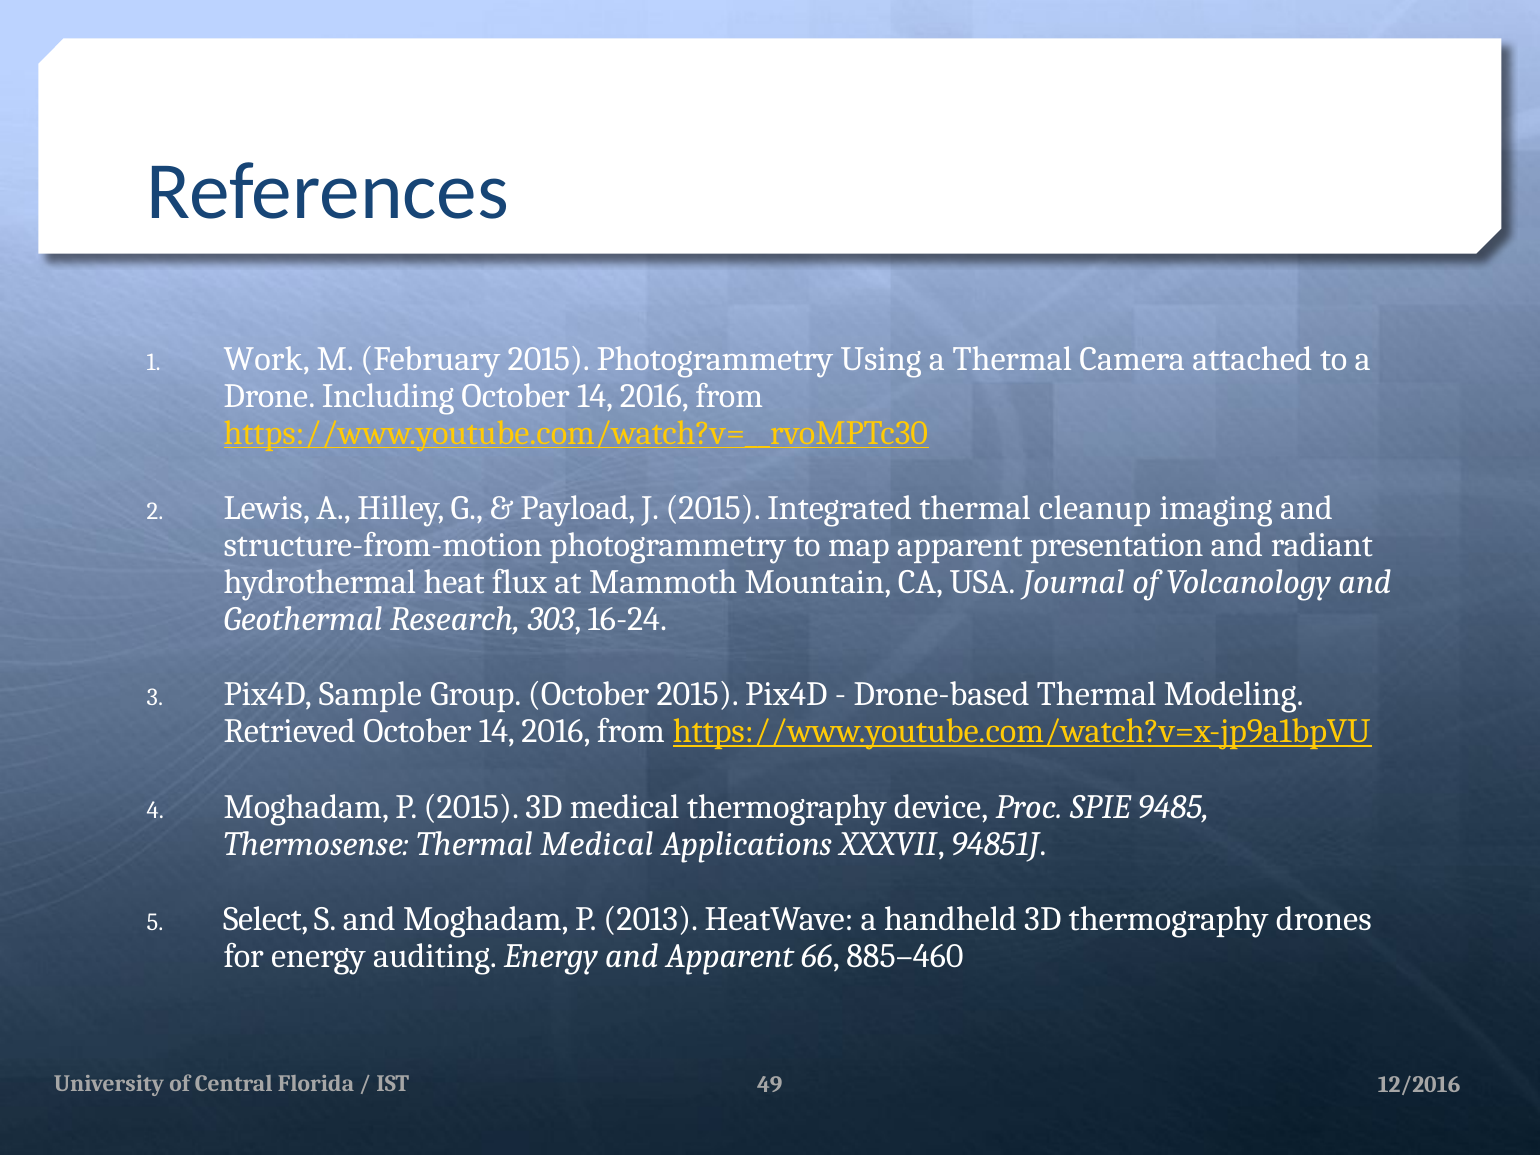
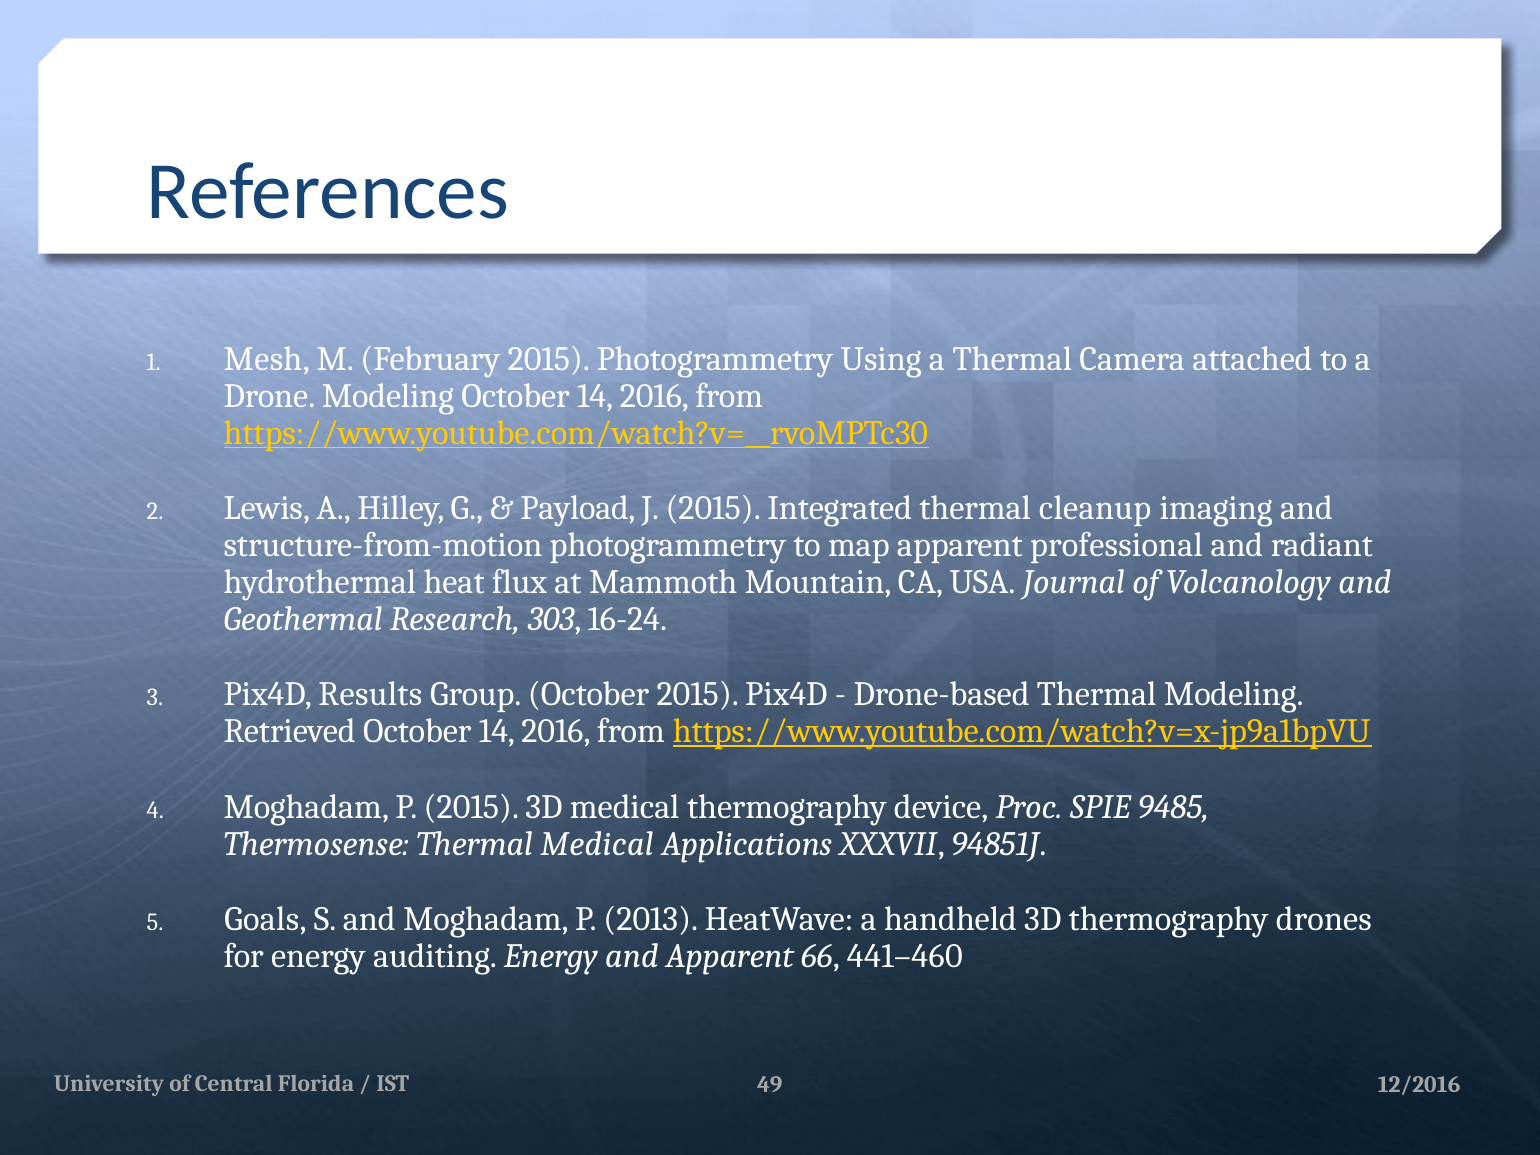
Work: Work -> Mesh
Drone Including: Including -> Modeling
presentation: presentation -> professional
Sample: Sample -> Results
Select: Select -> Goals
885–460: 885–460 -> 441–460
